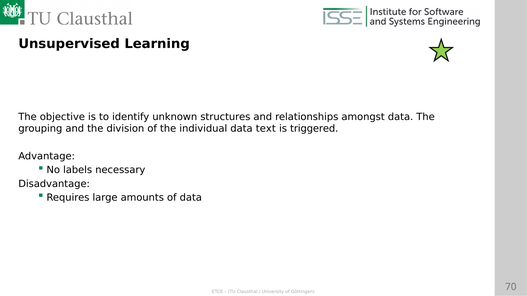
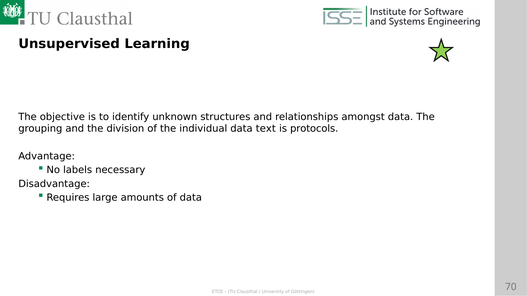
triggered: triggered -> protocols
